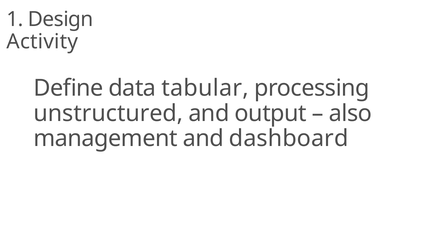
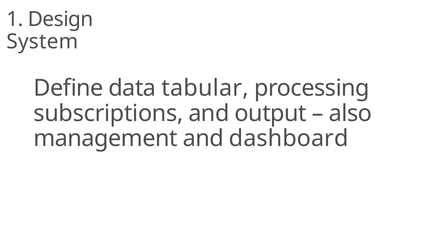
Activity: Activity -> System
unstructured: unstructured -> subscriptions
